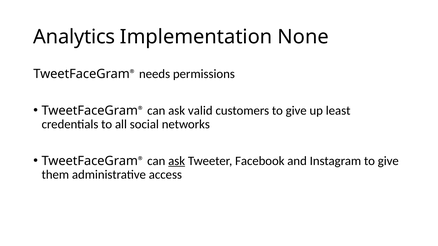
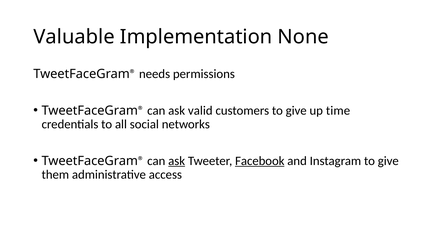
Analytics: Analytics -> Valuable
least: least -> time
Facebook underline: none -> present
